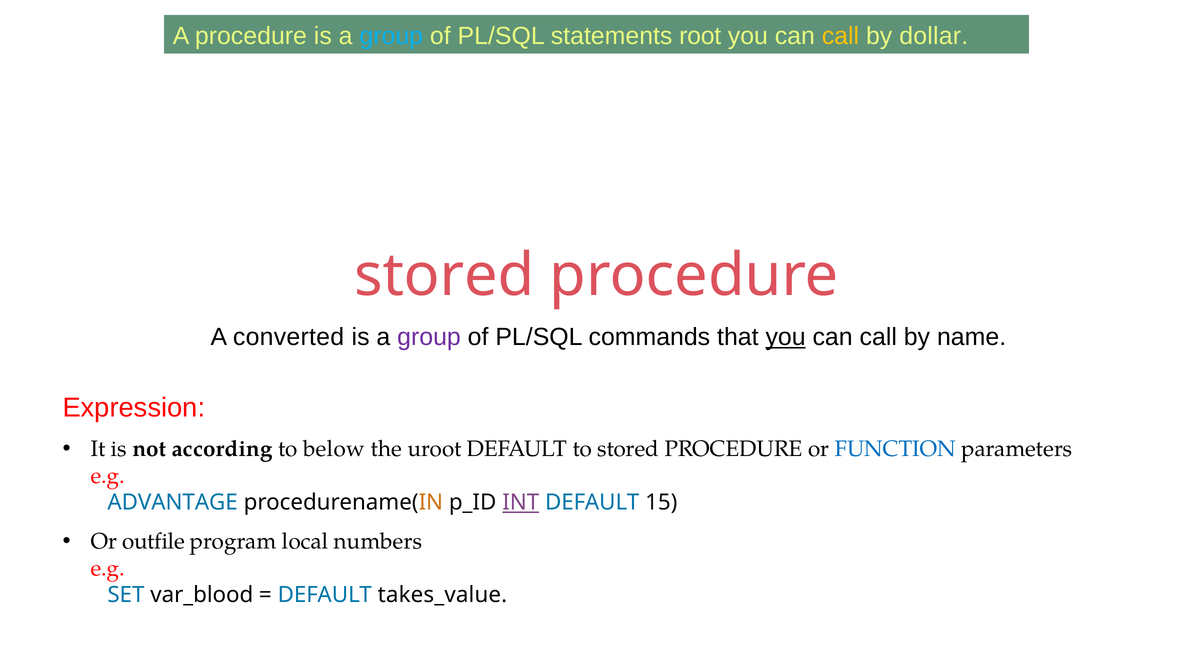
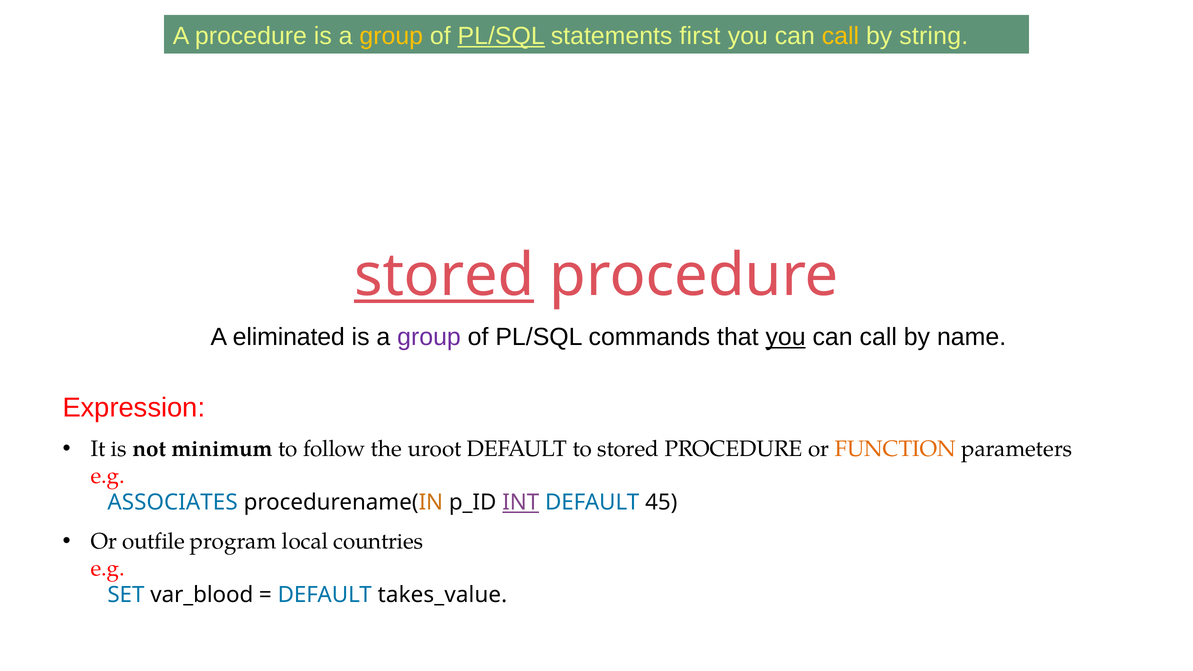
group at (391, 36) colour: light blue -> yellow
PL/SQL at (501, 36) underline: none -> present
root: root -> first
dollar: dollar -> string
stored at (444, 276) underline: none -> present
converted: converted -> eliminated
according: according -> minimum
below: below -> follow
FUNCTION colour: blue -> orange
ADVANTAGE: ADVANTAGE -> ASSOCIATES
15: 15 -> 45
numbers: numbers -> countries
